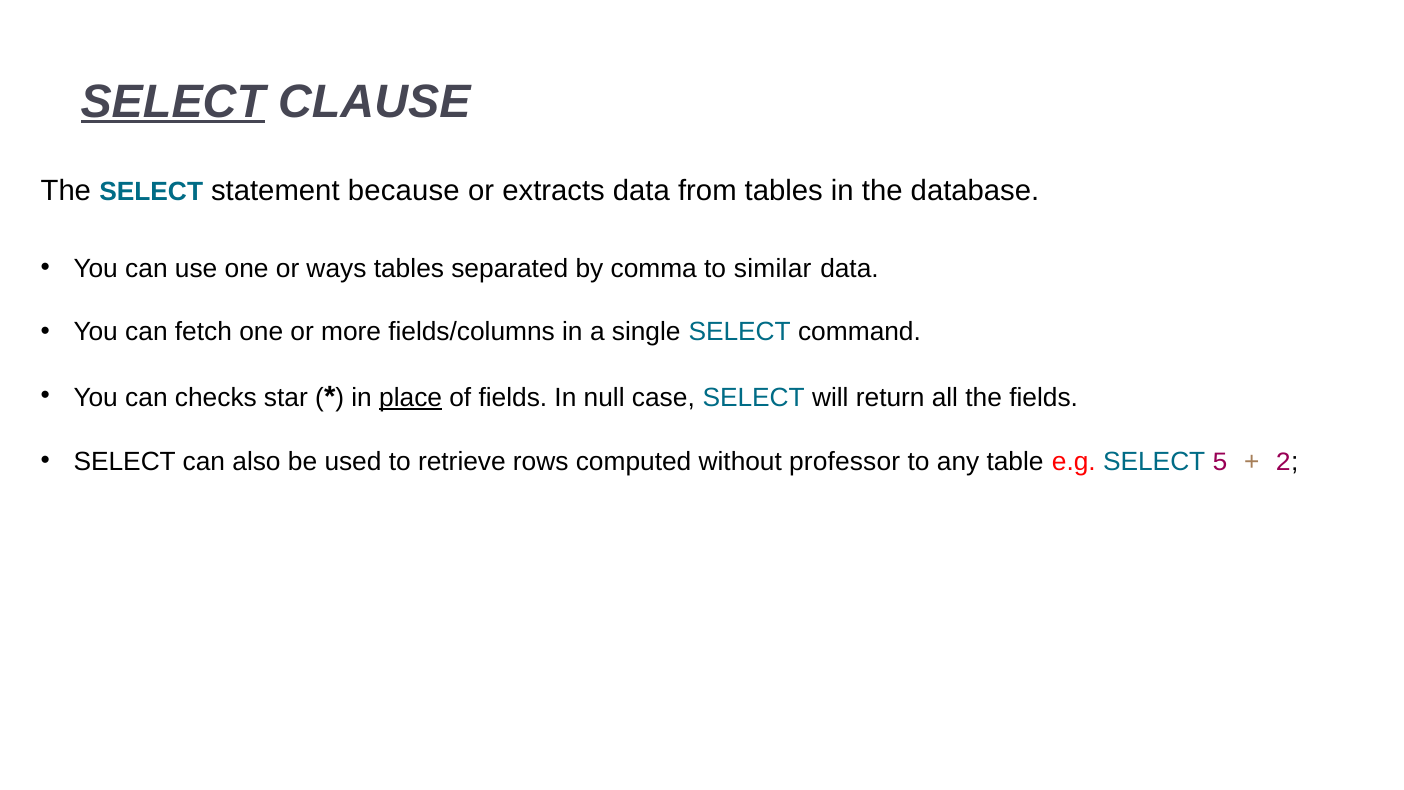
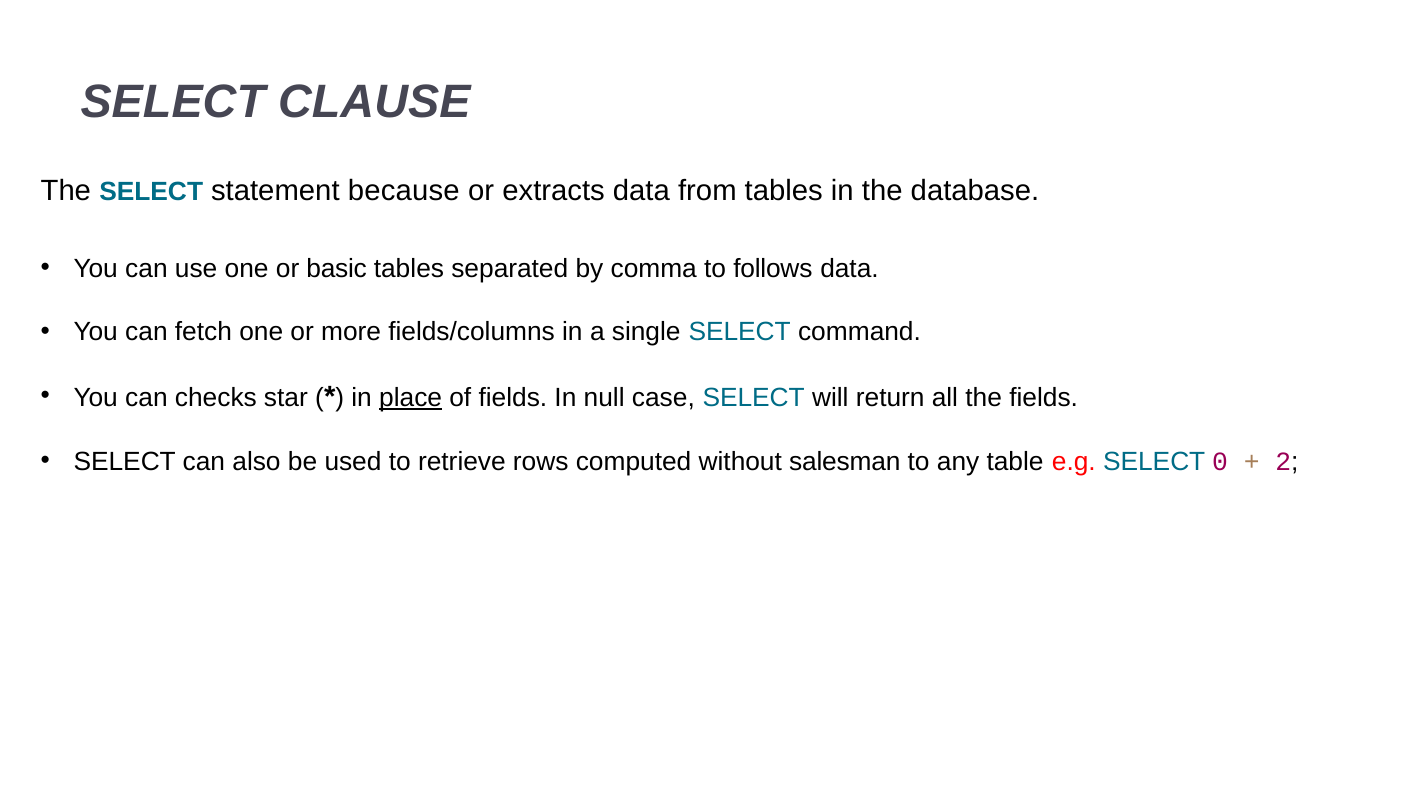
SELECT at (173, 102) underline: present -> none
ways: ways -> basic
similar: similar -> follows
professor: professor -> salesman
5: 5 -> 0
